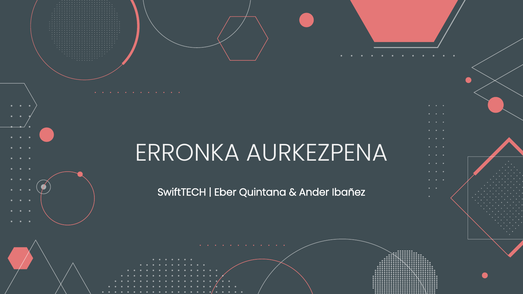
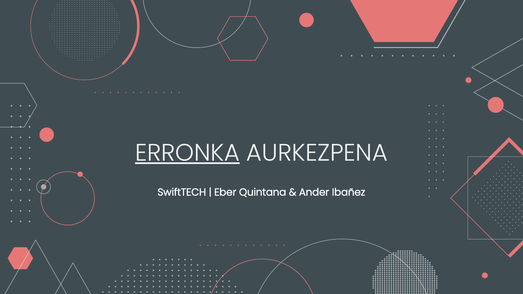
ERRONKA underline: none -> present
